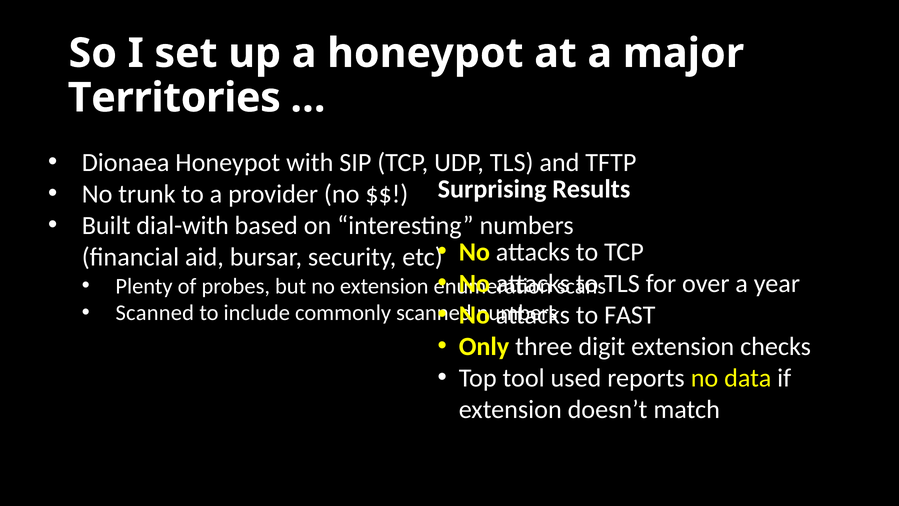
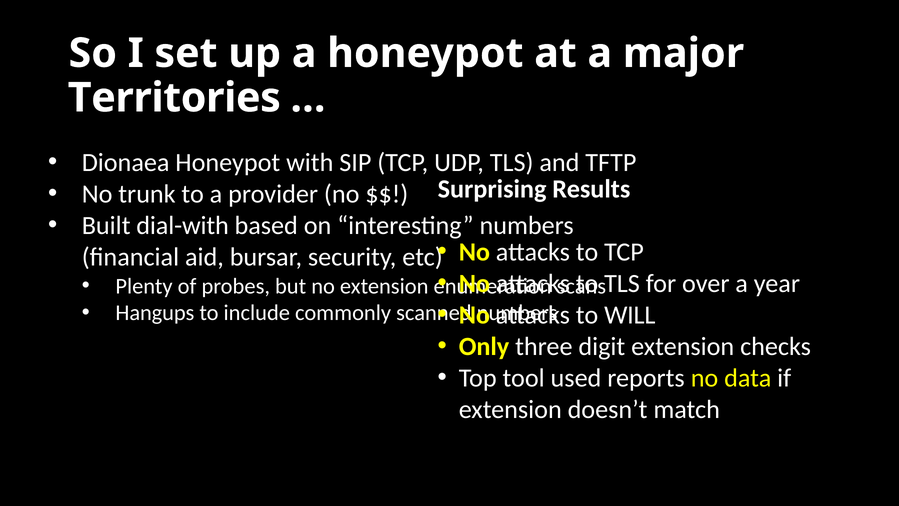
FAST: FAST -> WILL
Scanned at (155, 313): Scanned -> Hangups
